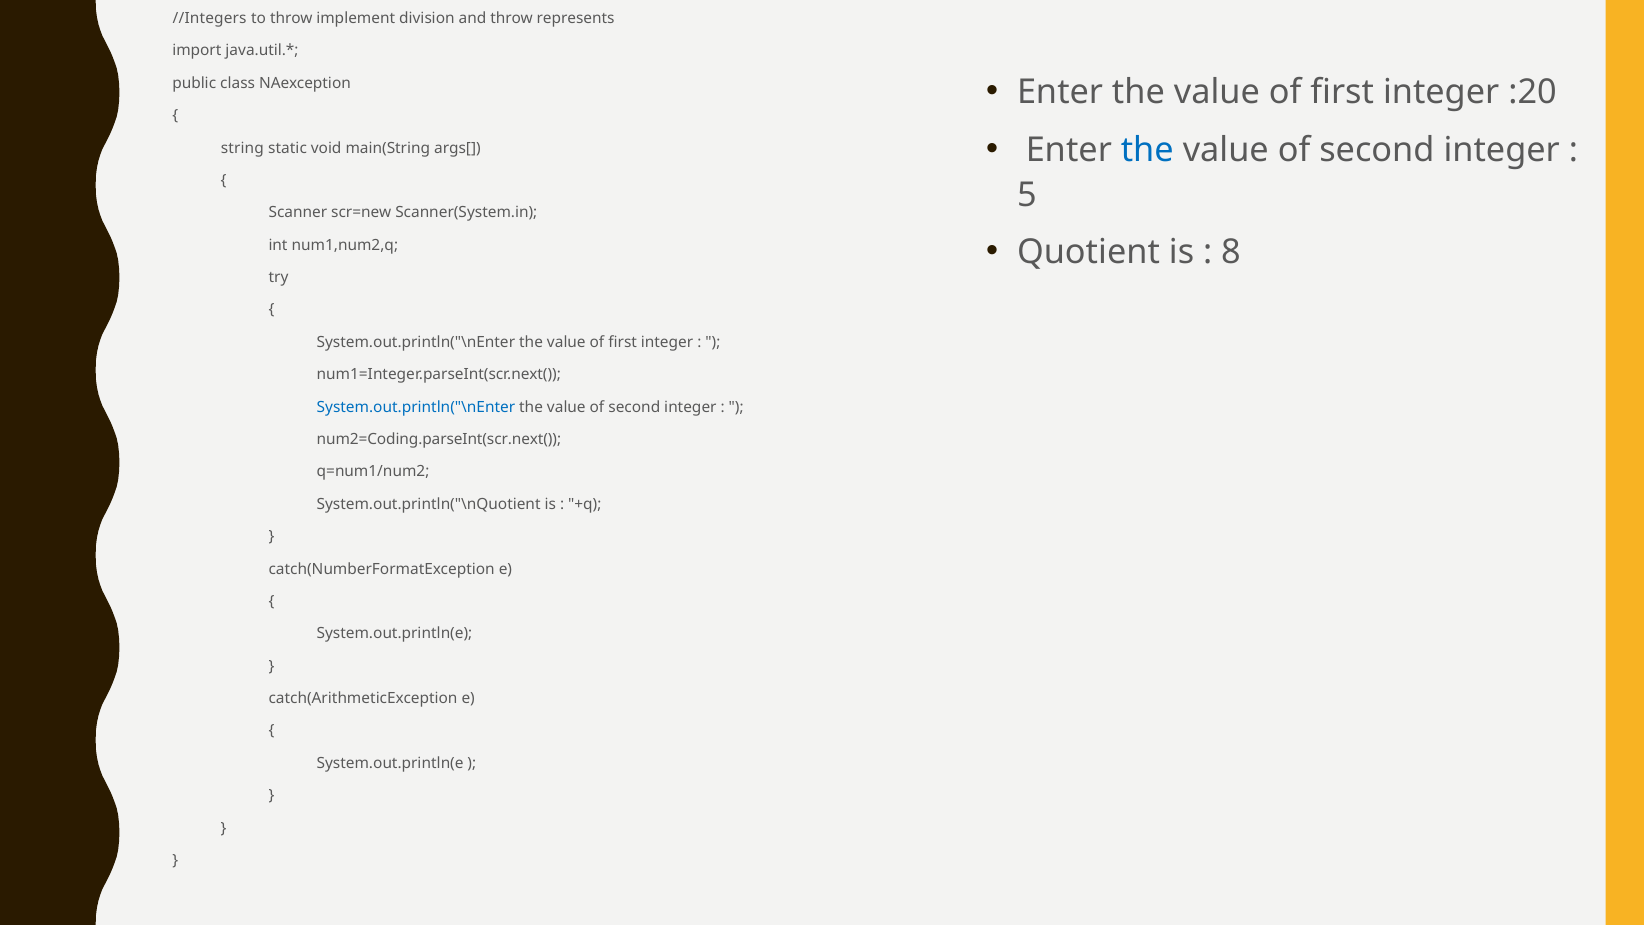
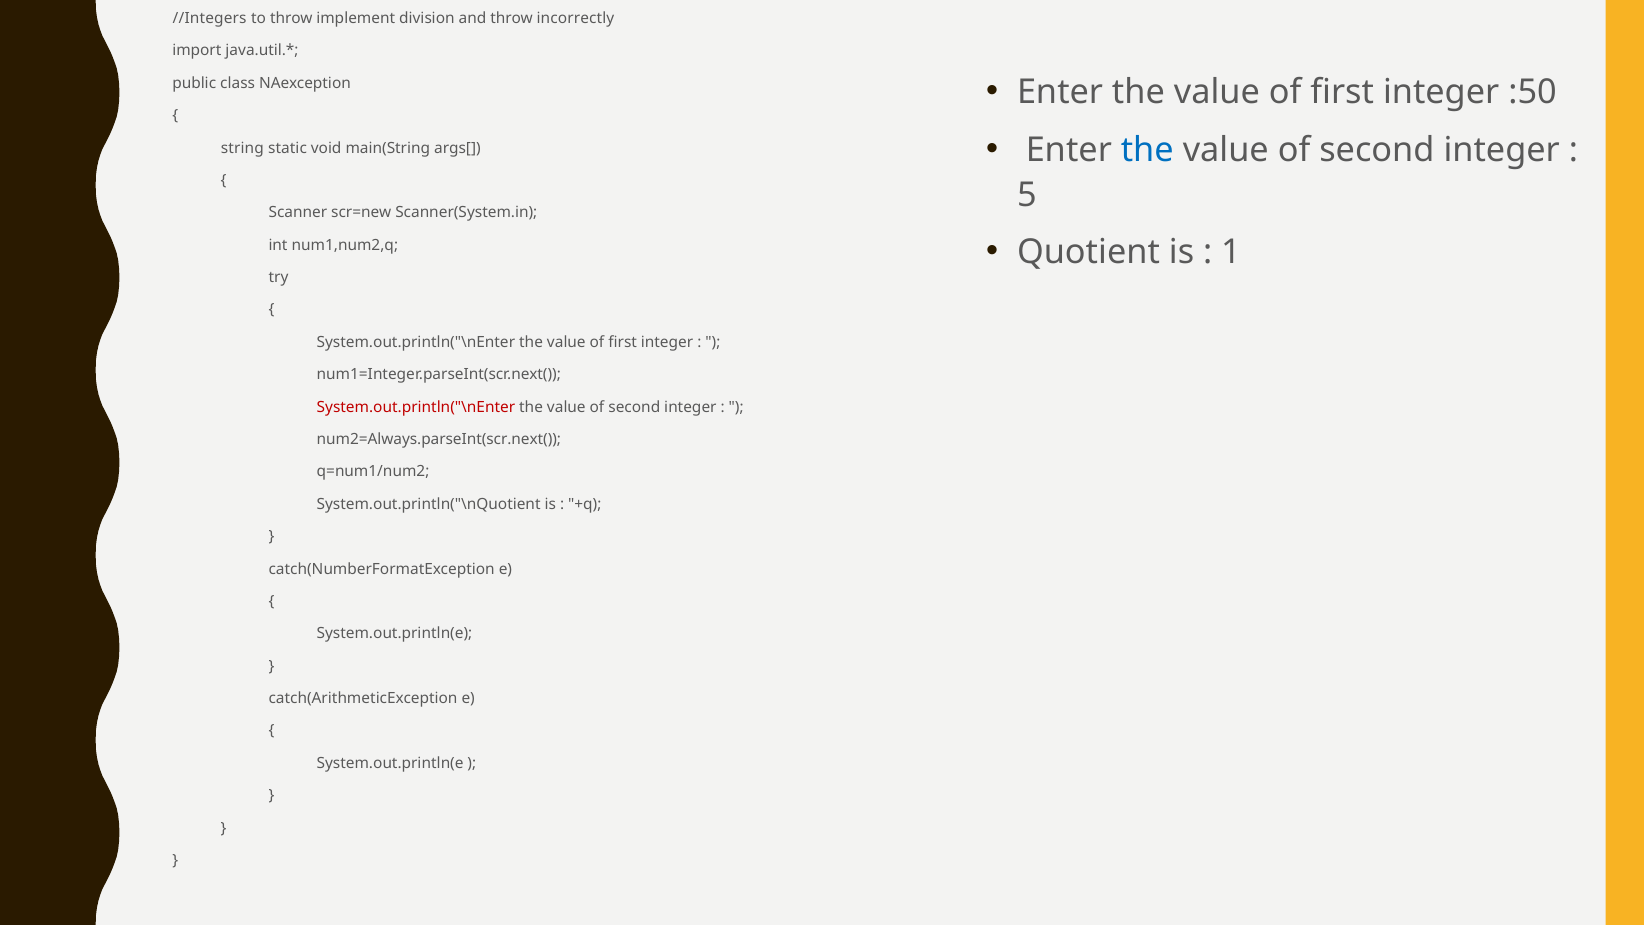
represents: represents -> incorrectly
:20: :20 -> :50
8: 8 -> 1
System.out.println("\nEnter at (416, 407) colour: blue -> red
num2=Coding.parseInt(scr.next(: num2=Coding.parseInt(scr.next( -> num2=Always.parseInt(scr.next(
